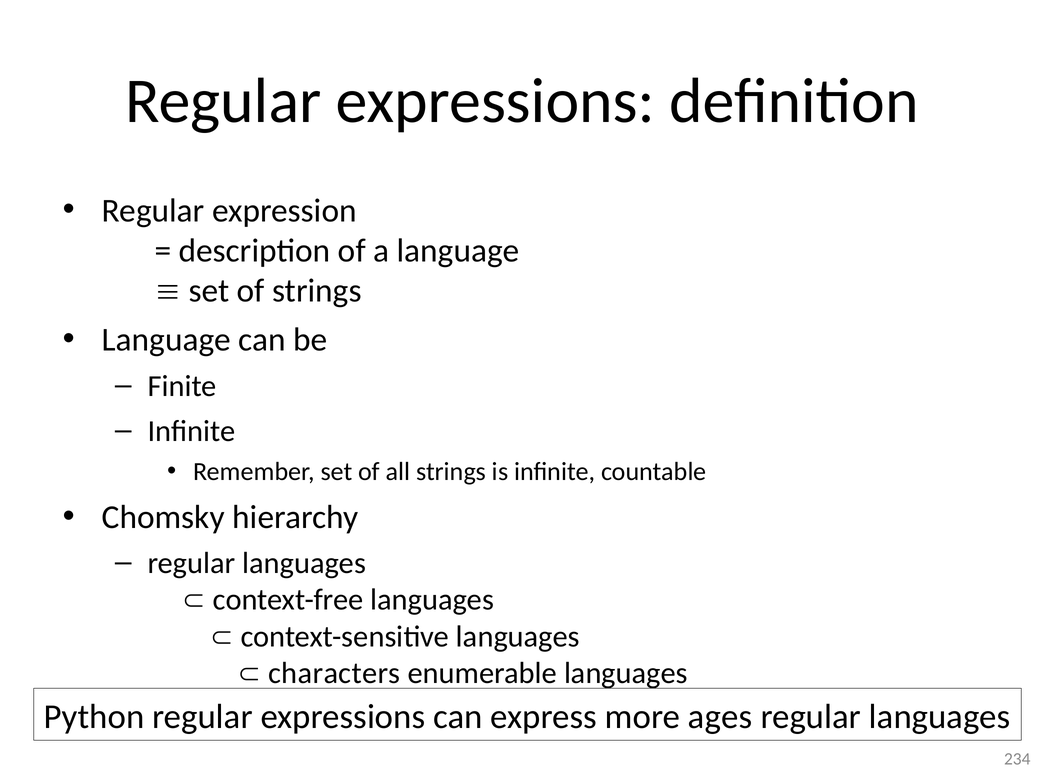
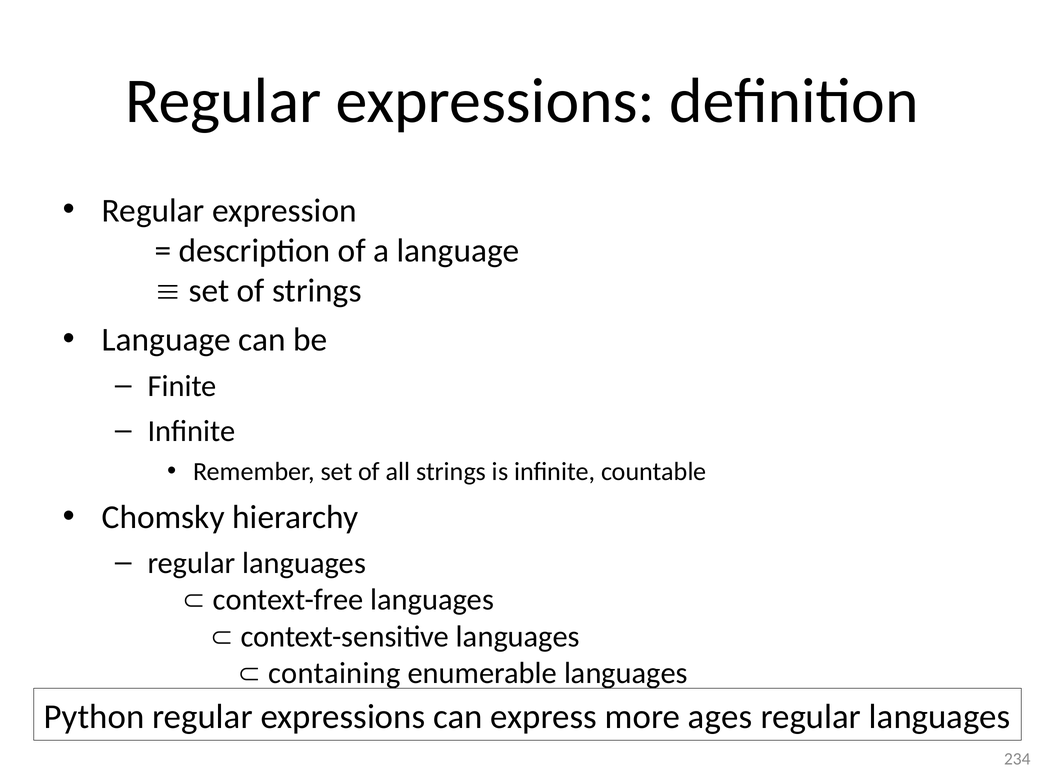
characters: characters -> containing
